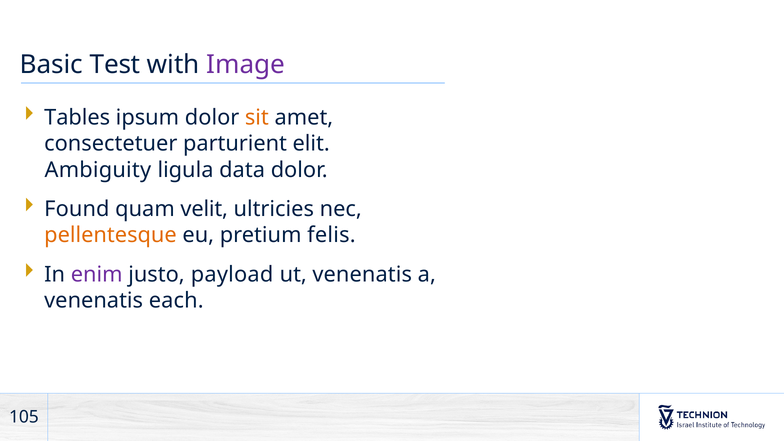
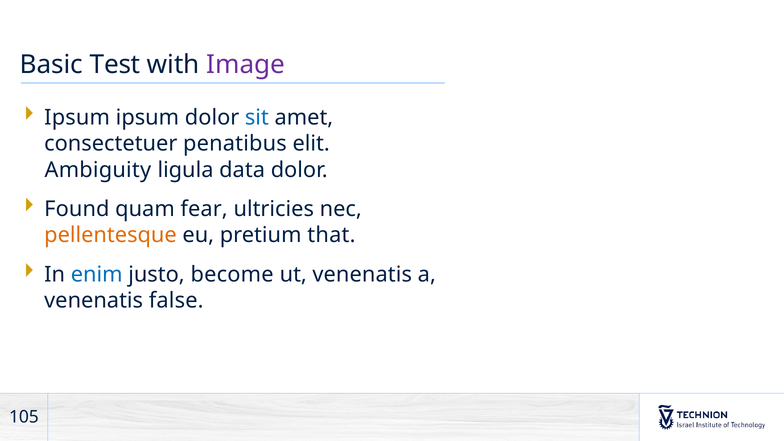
Tables at (77, 118): Tables -> Ipsum
sit colour: orange -> blue
parturient: parturient -> penatibus
velit: velit -> fear
felis: felis -> that
enim colour: purple -> blue
payload: payload -> become
each: each -> false
